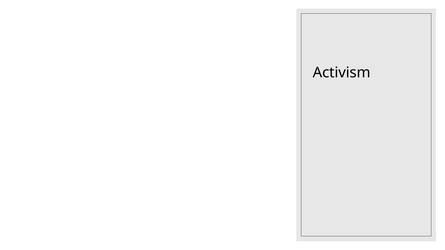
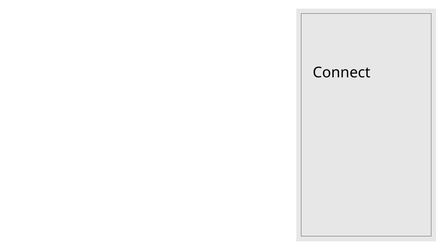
Activism: Activism -> Connect
